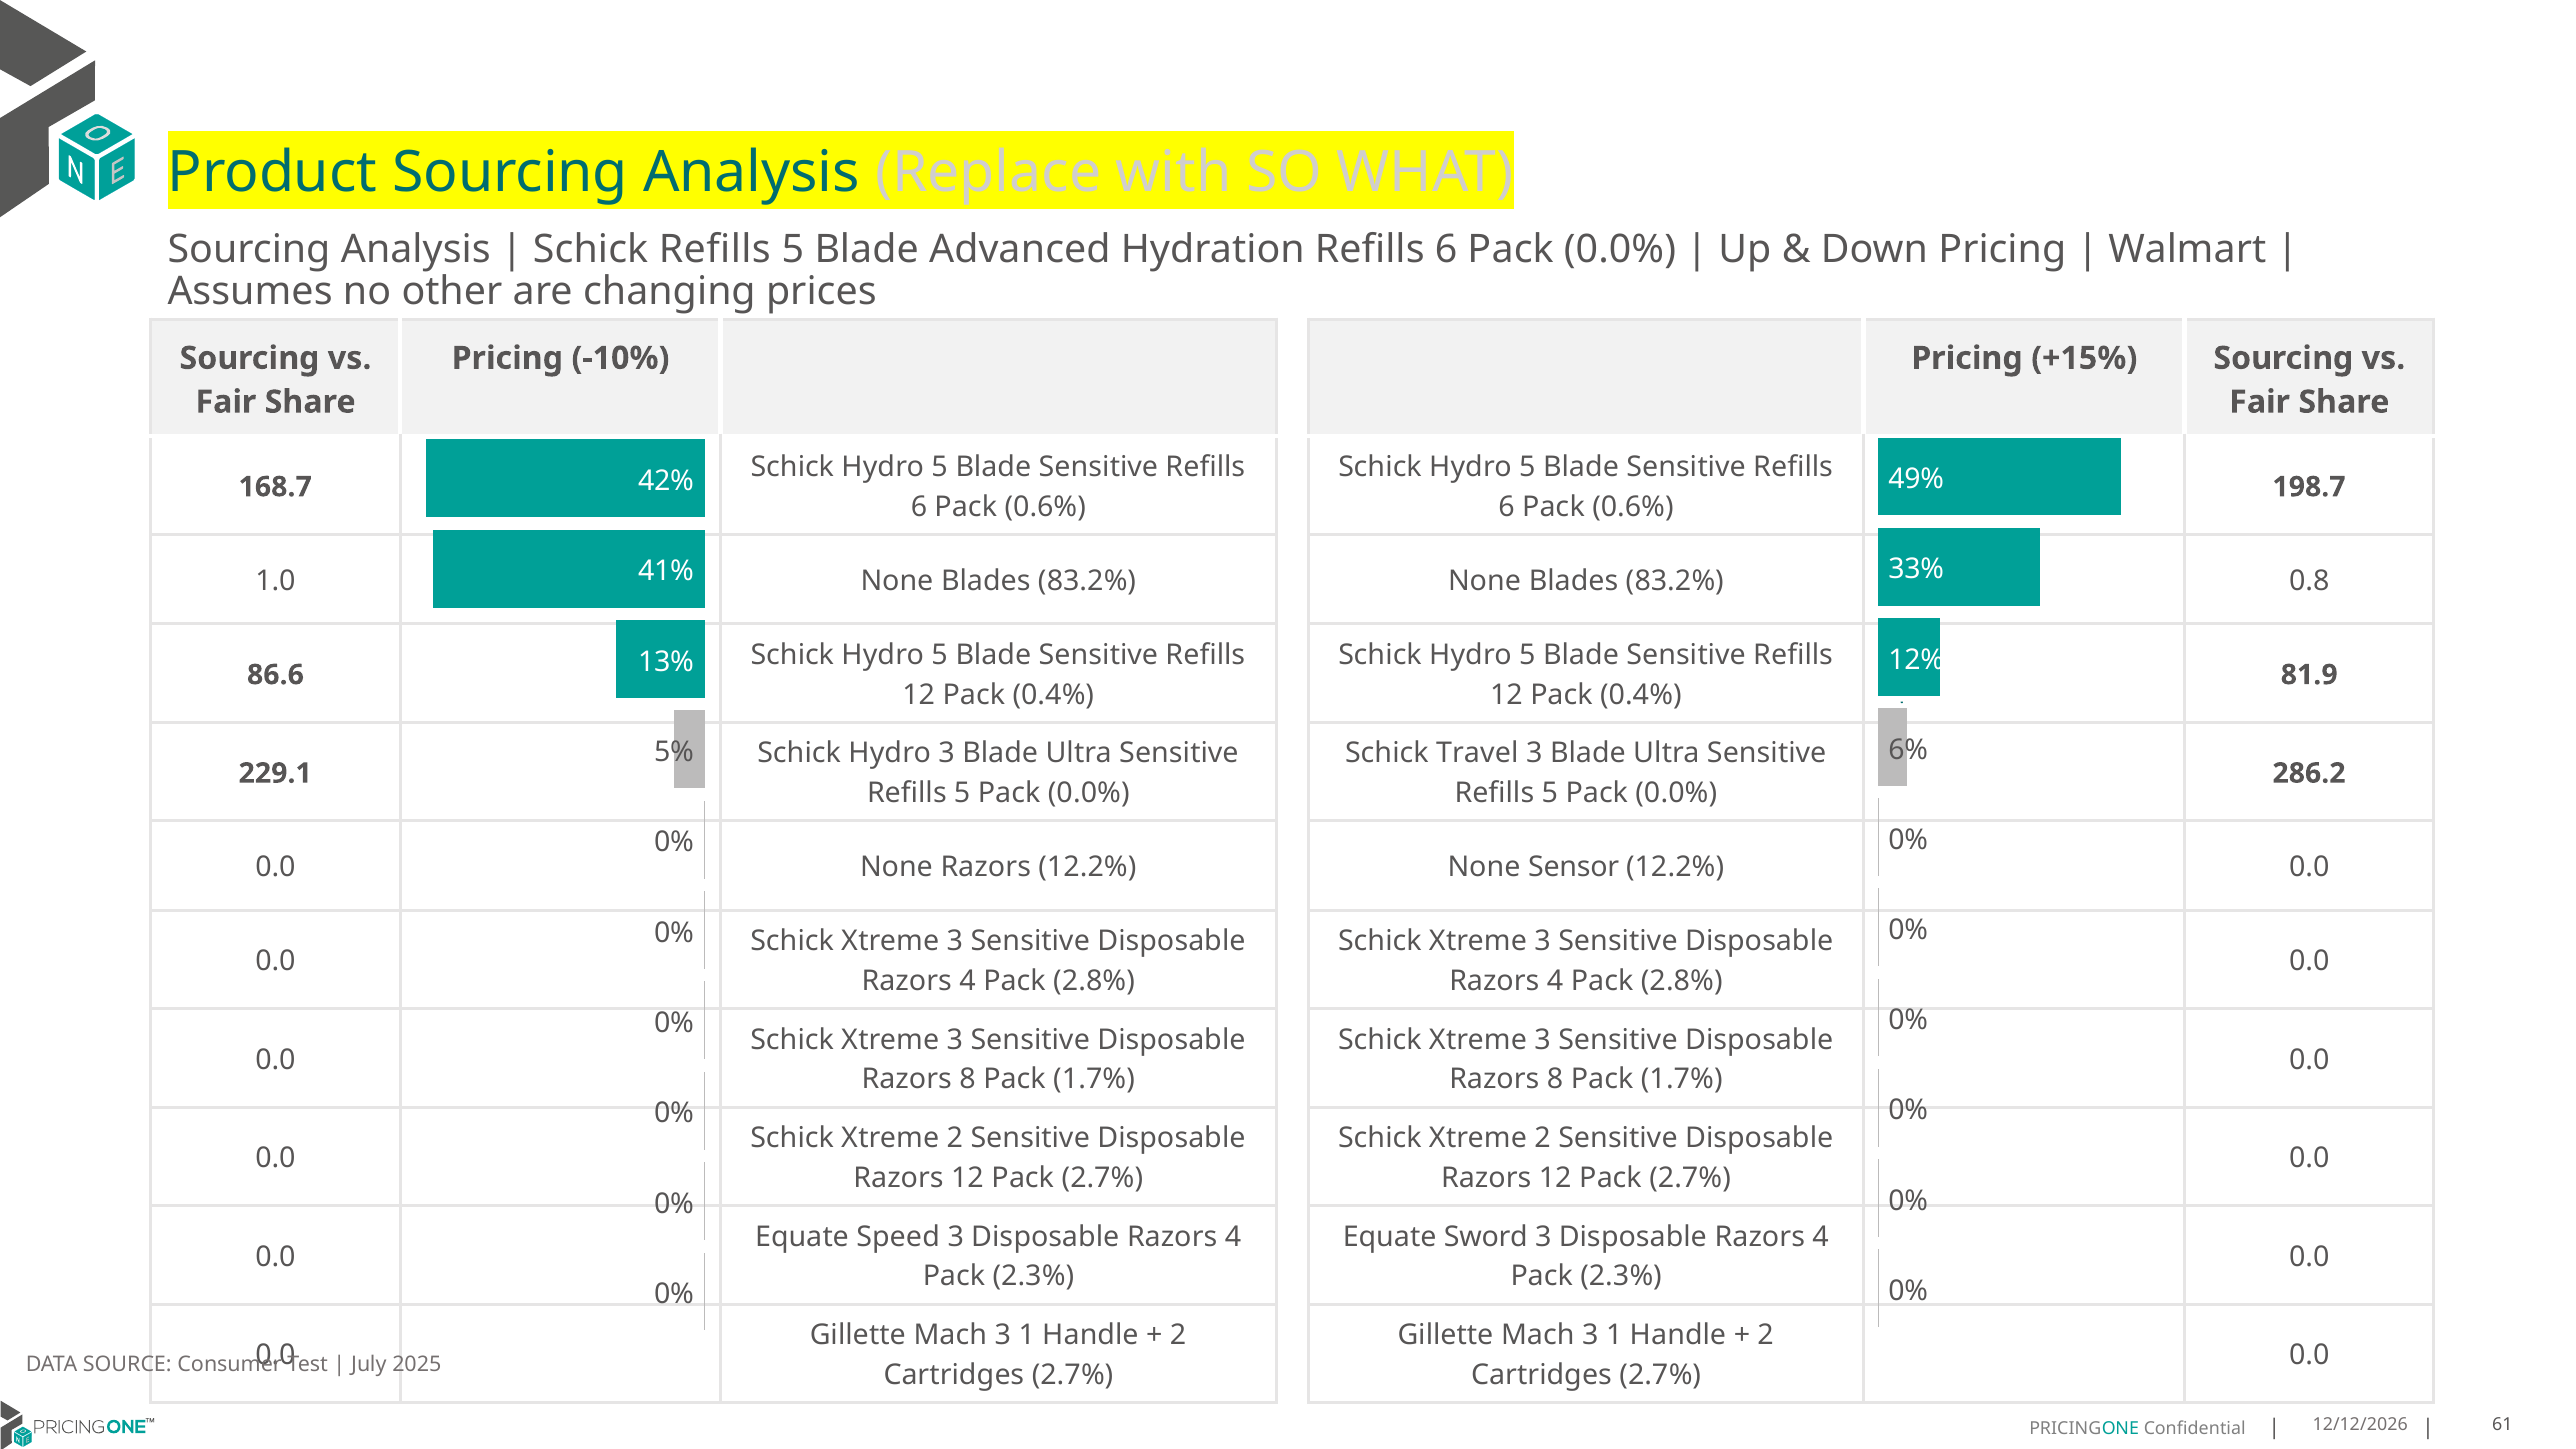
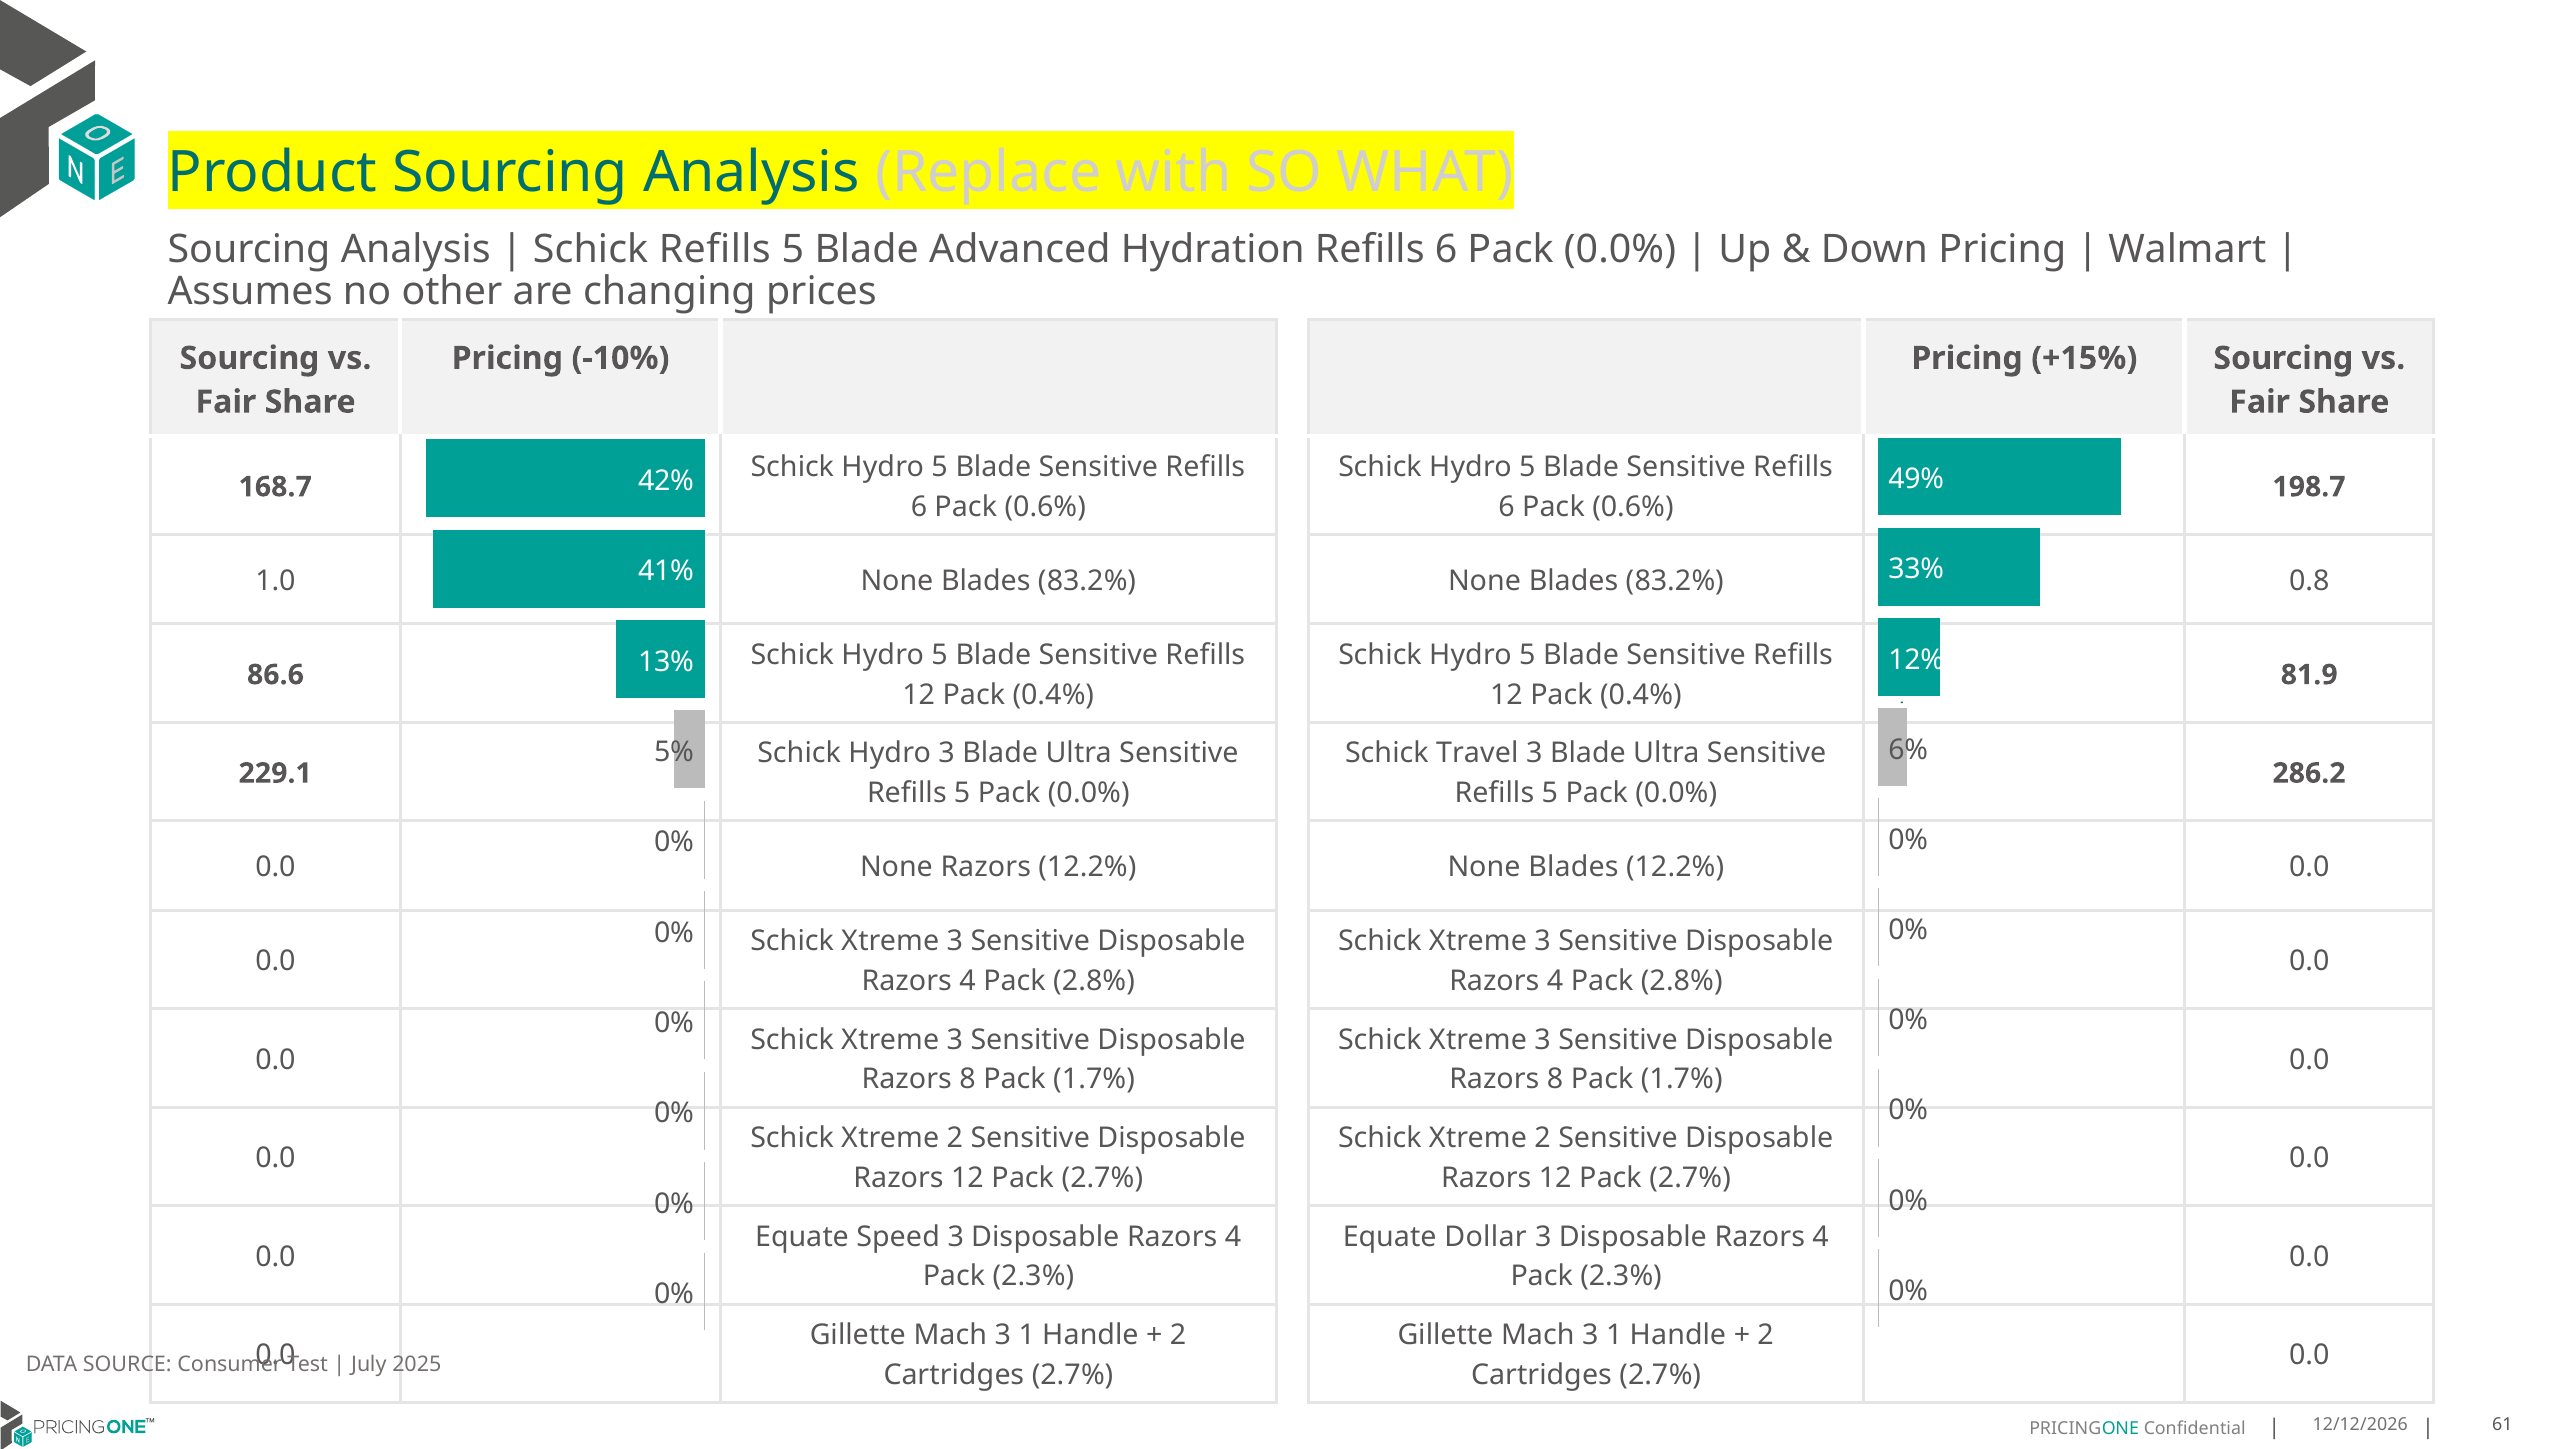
Sensor at (1574, 867): Sensor -> Blades
Sword: Sword -> Dollar
